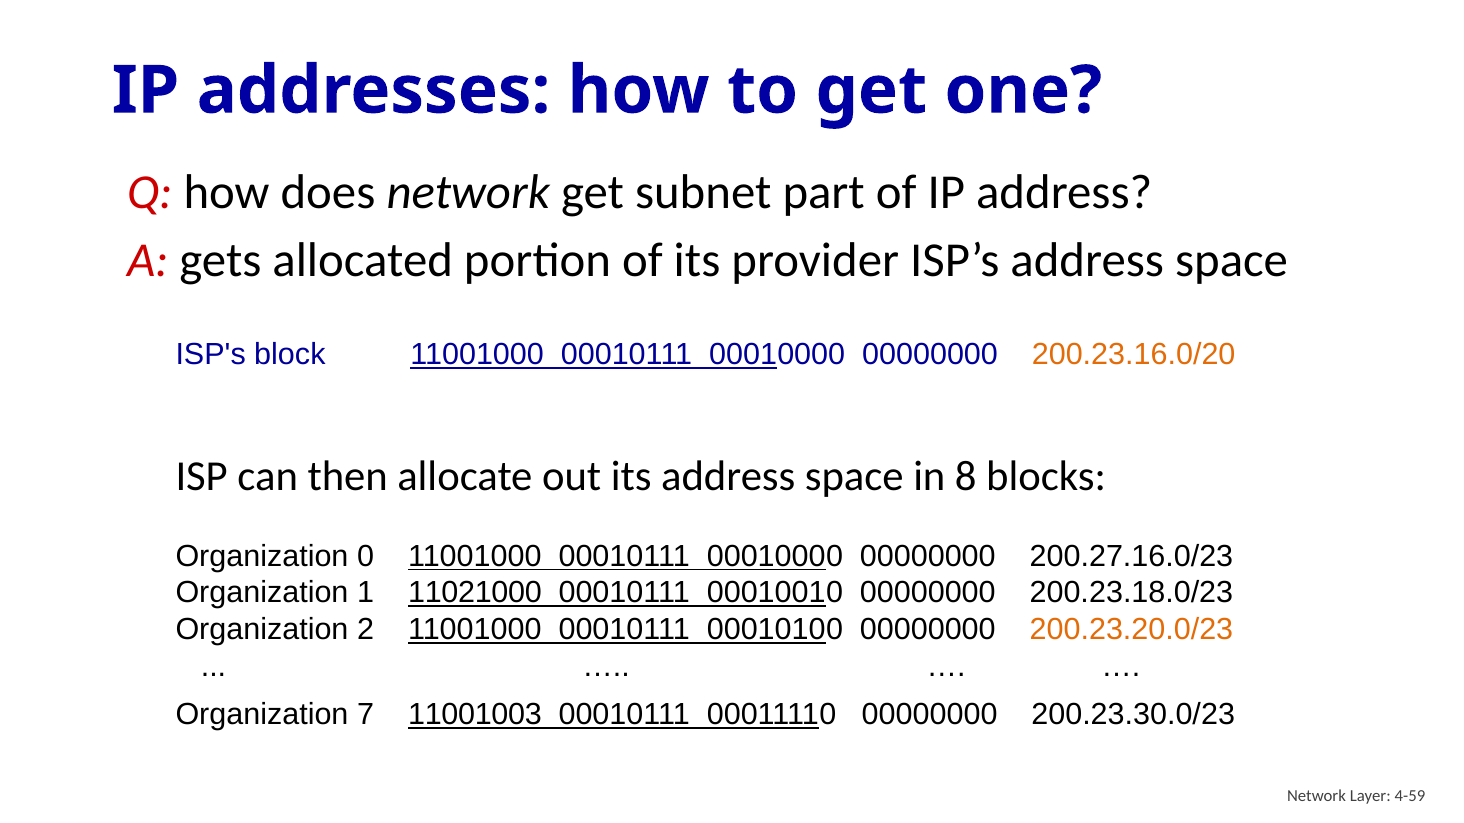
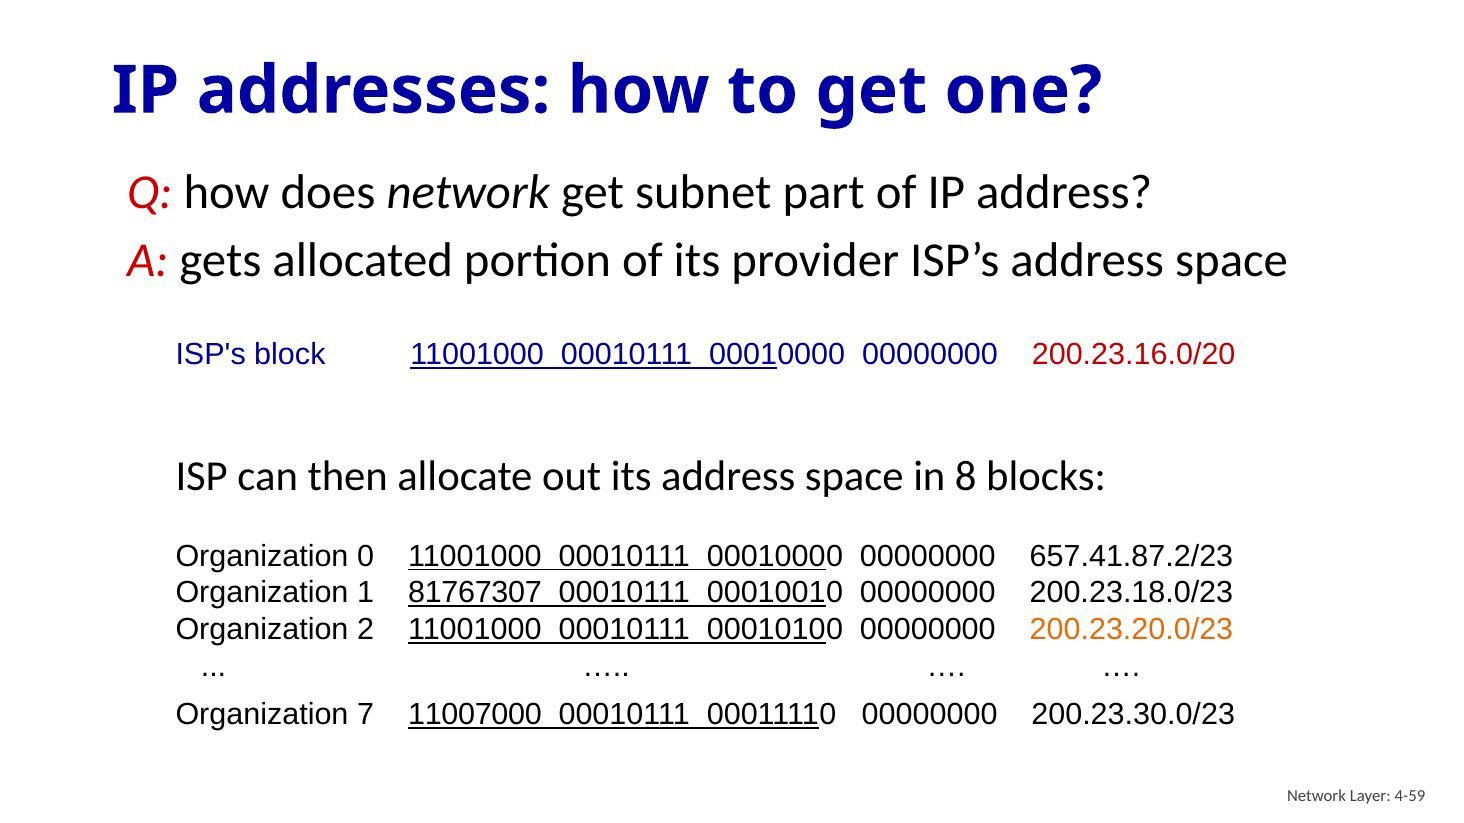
200.23.16.0/20 colour: orange -> red
200.27.16.0/23: 200.27.16.0/23 -> 657.41.87.2/23
11021000: 11021000 -> 81767307
11001003: 11001003 -> 11007000
